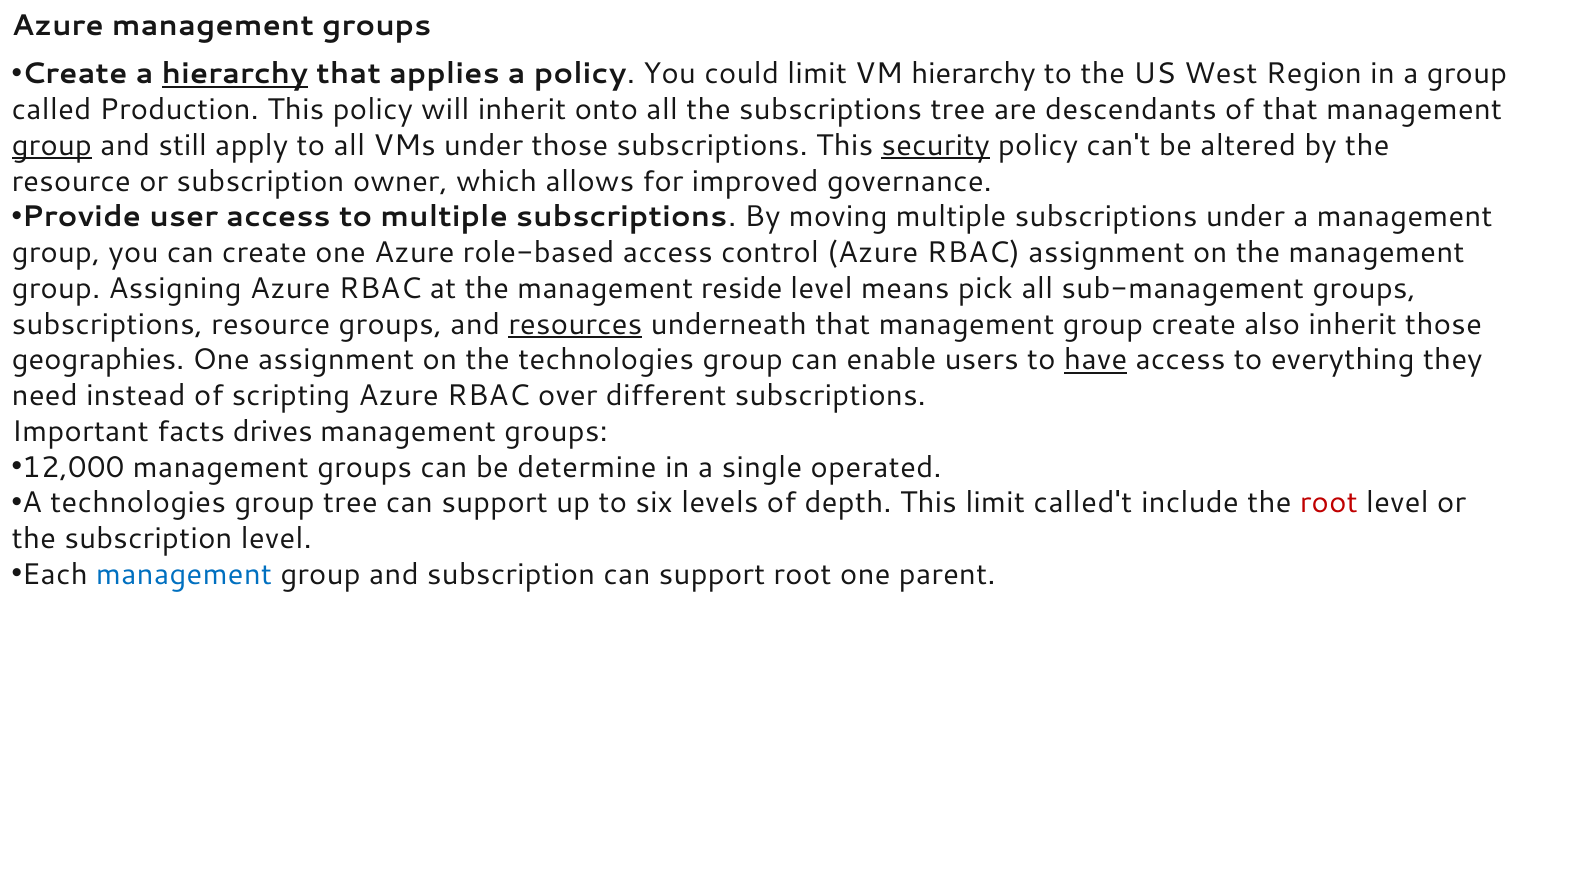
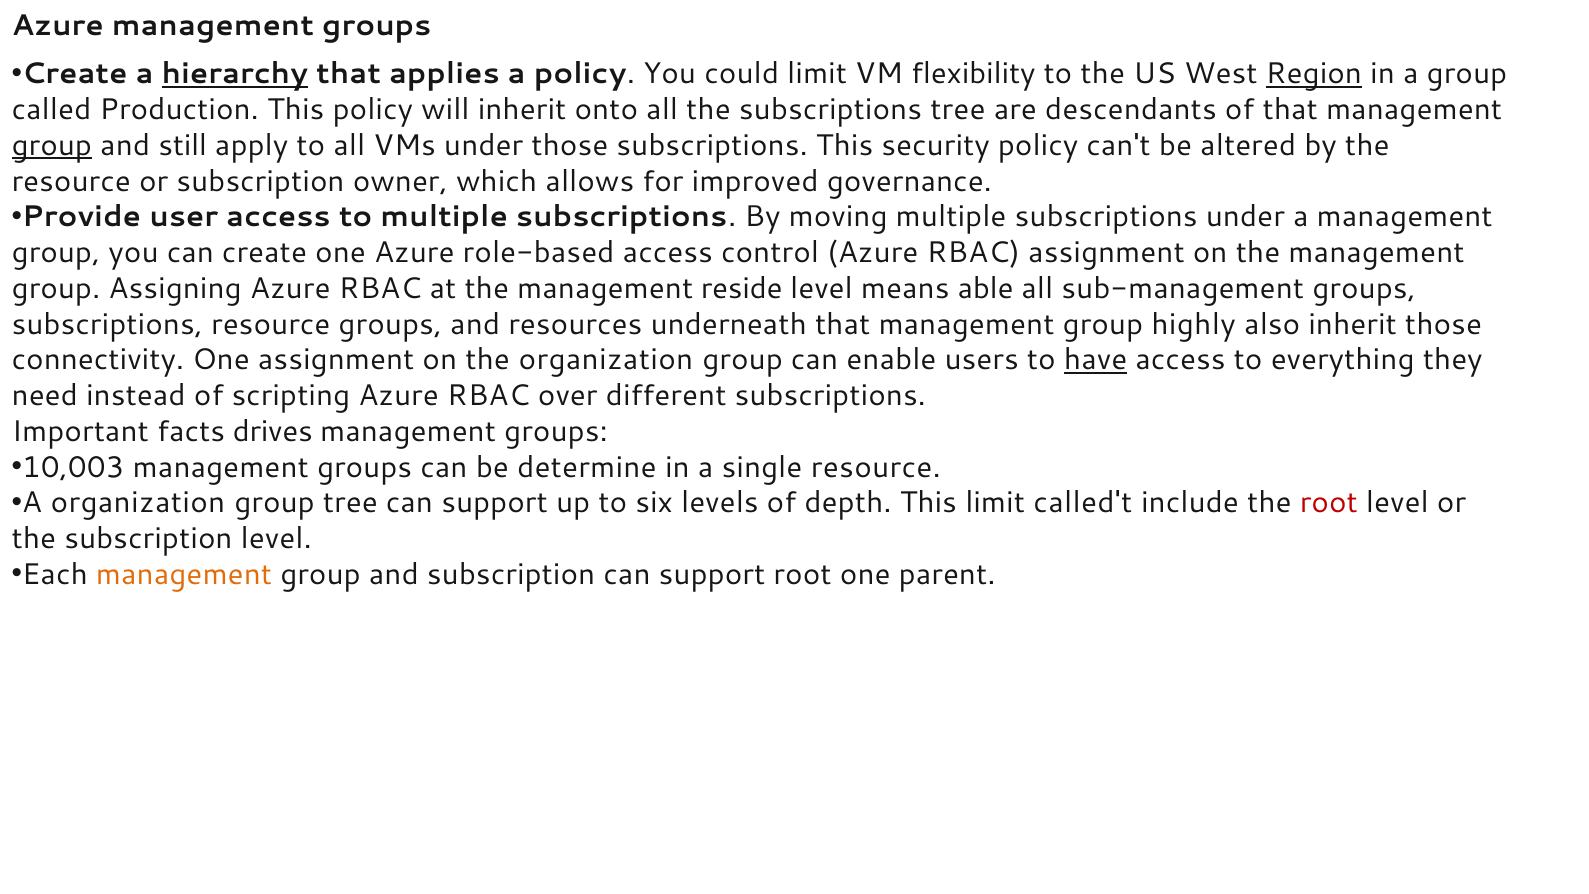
VM hierarchy: hierarchy -> flexibility
Region underline: none -> present
security underline: present -> none
pick: pick -> able
resources underline: present -> none
group create: create -> highly
geographies: geographies -> connectivity
the technologies: technologies -> organization
12,000: 12,000 -> 10,003
single operated: operated -> resource
A technologies: technologies -> organization
management at (184, 574) colour: blue -> orange
